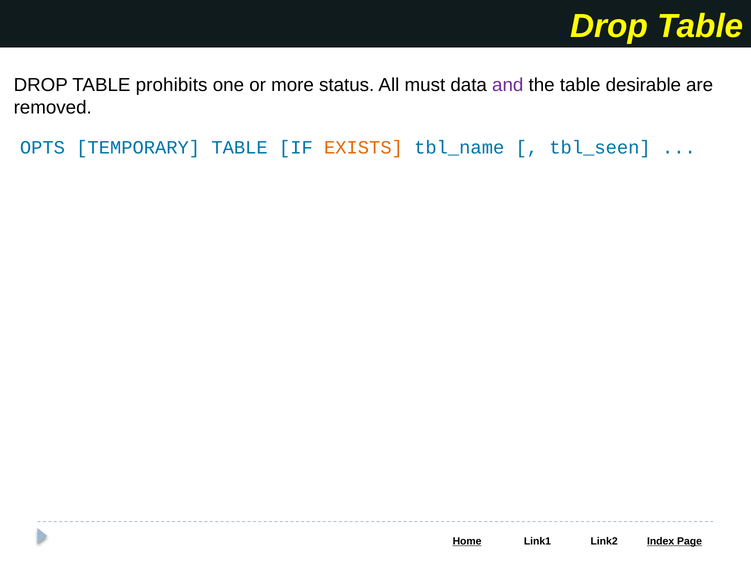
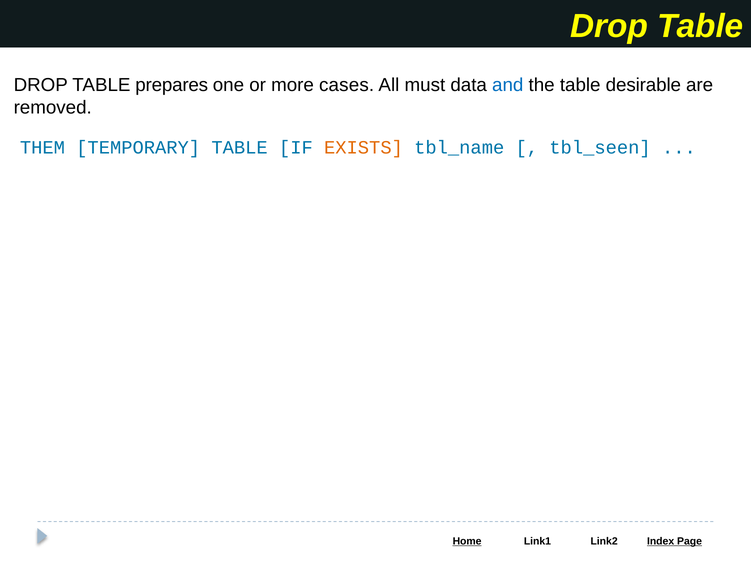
prohibits: prohibits -> prepares
status: status -> cases
and colour: purple -> blue
OPTS: OPTS -> THEM
